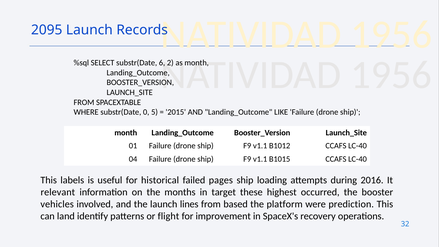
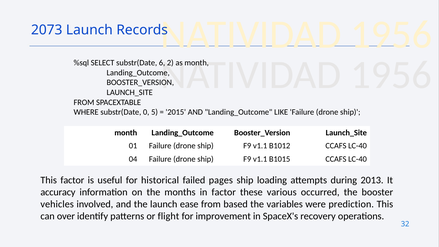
2095: 2095 -> 2073
This labels: labels -> factor
2016: 2016 -> 2013
relevant: relevant -> accuracy
in target: target -> factor
highest: highest -> various
lines: lines -> ease
platform: platform -> variables
land: land -> over
